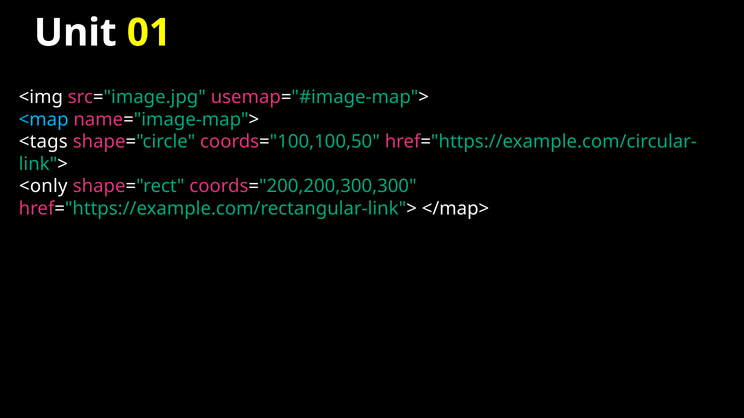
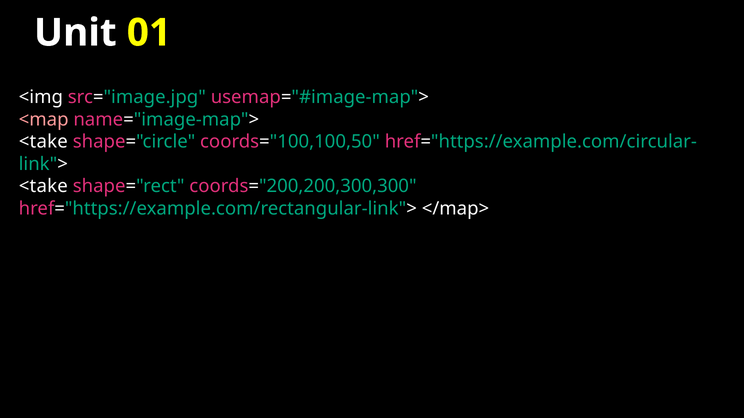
<map colour: light blue -> pink
<tags at (43, 142): <tags -> <take
<only at (43, 187): <only -> <take
